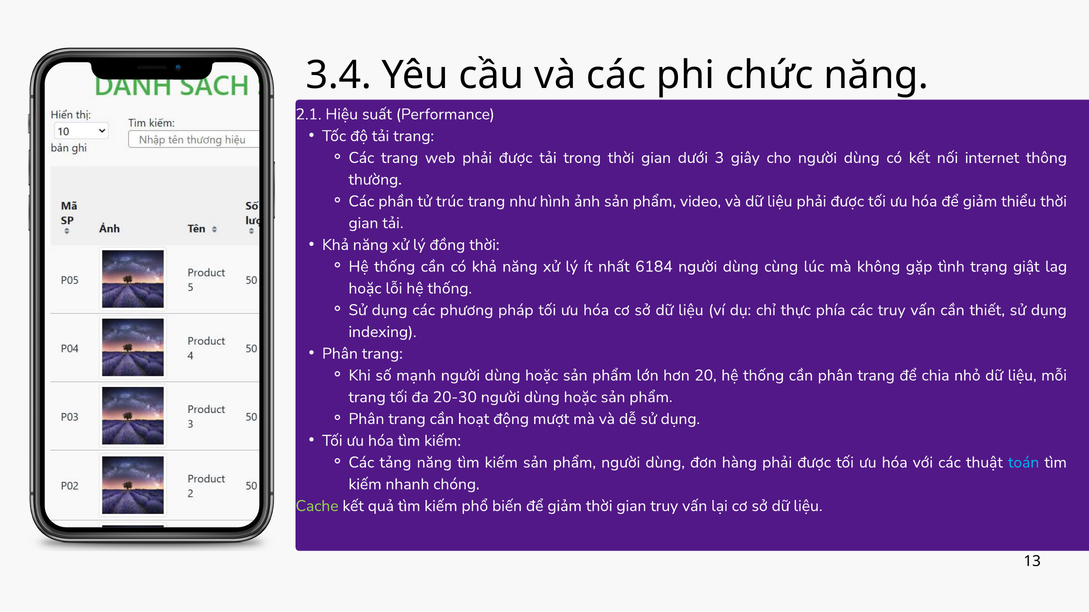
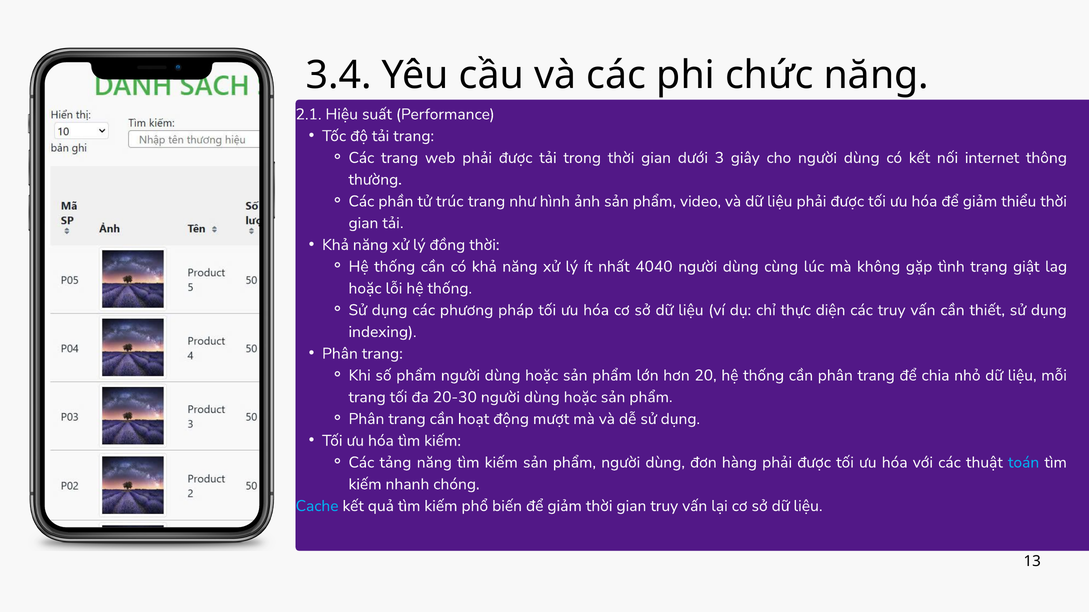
6184: 6184 -> 4040
phía: phía -> diện
số mạnh: mạnh -> phẩm
Cache colour: light green -> light blue
